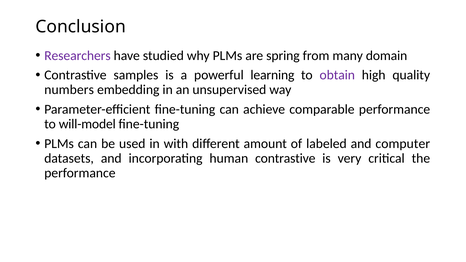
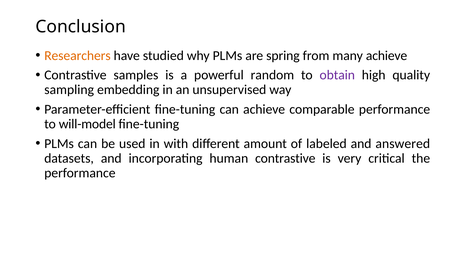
Researchers colour: purple -> orange
many domain: domain -> achieve
learning: learning -> random
numbers: numbers -> sampling
computer: computer -> answered
